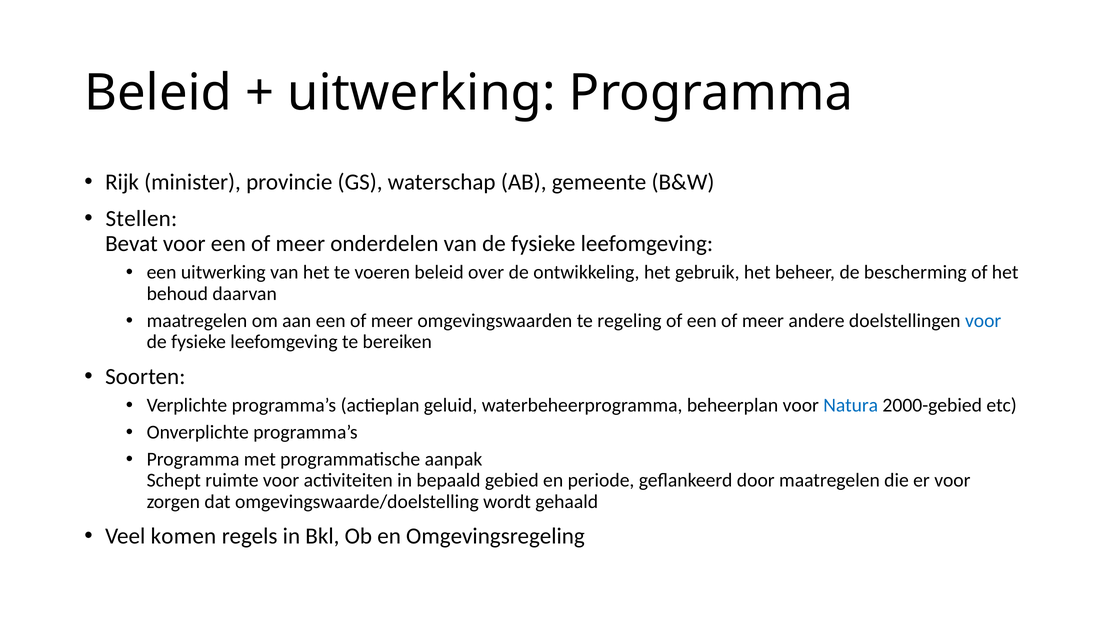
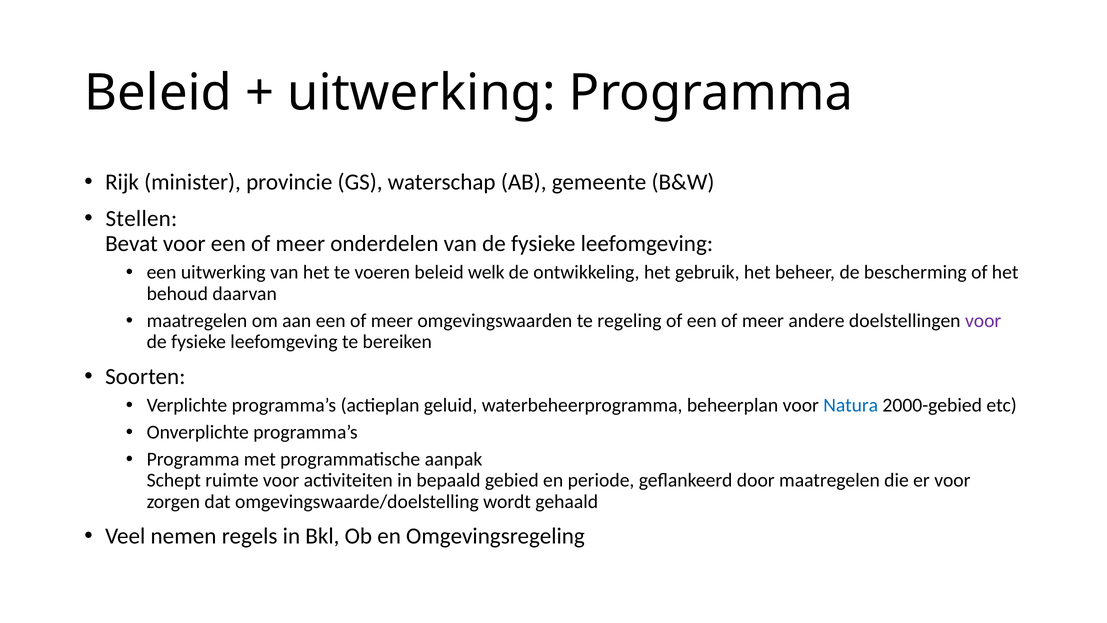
over: over -> welk
voor at (983, 320) colour: blue -> purple
komen: komen -> nemen
